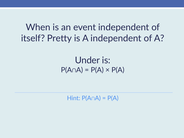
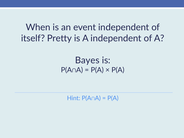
Under: Under -> Bayes
